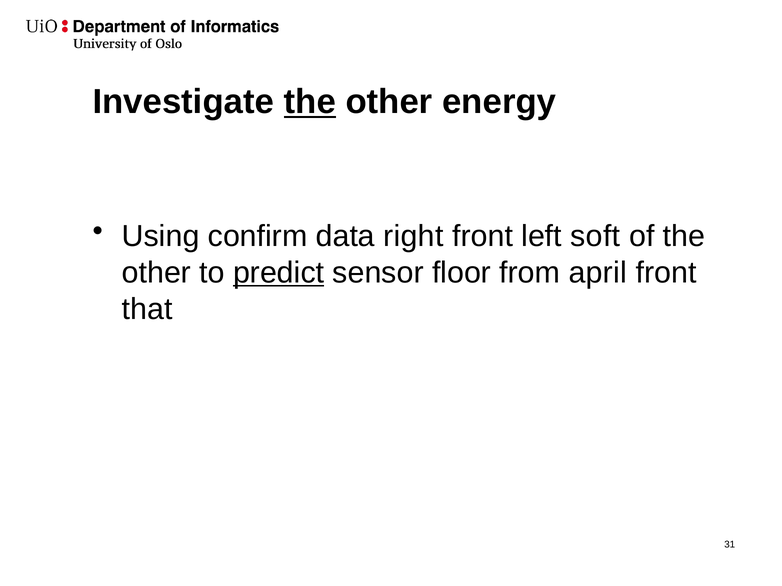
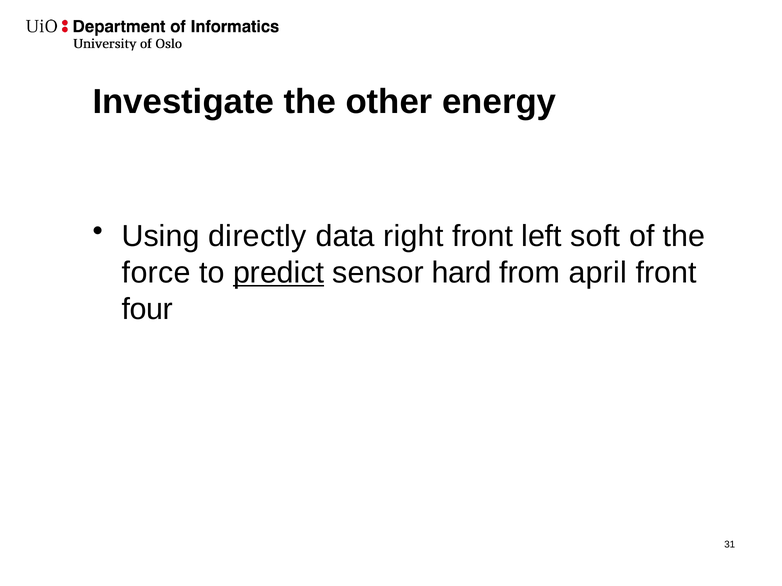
the at (310, 102) underline: present -> none
confirm: confirm -> directly
other at (156, 273): other -> force
floor: floor -> hard
that: that -> four
